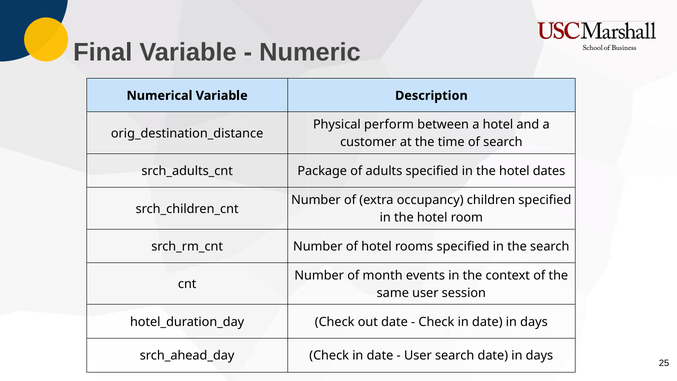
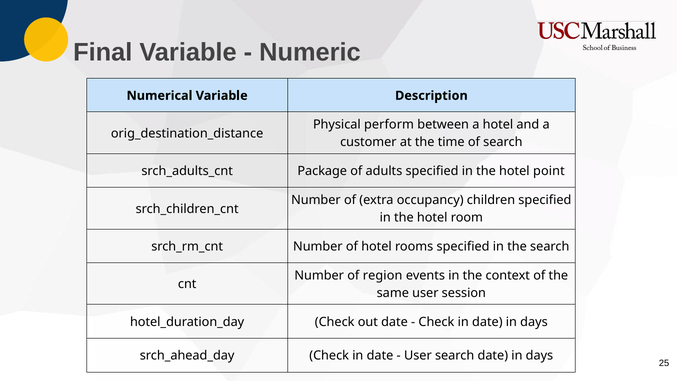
dates: dates -> point
month: month -> region
